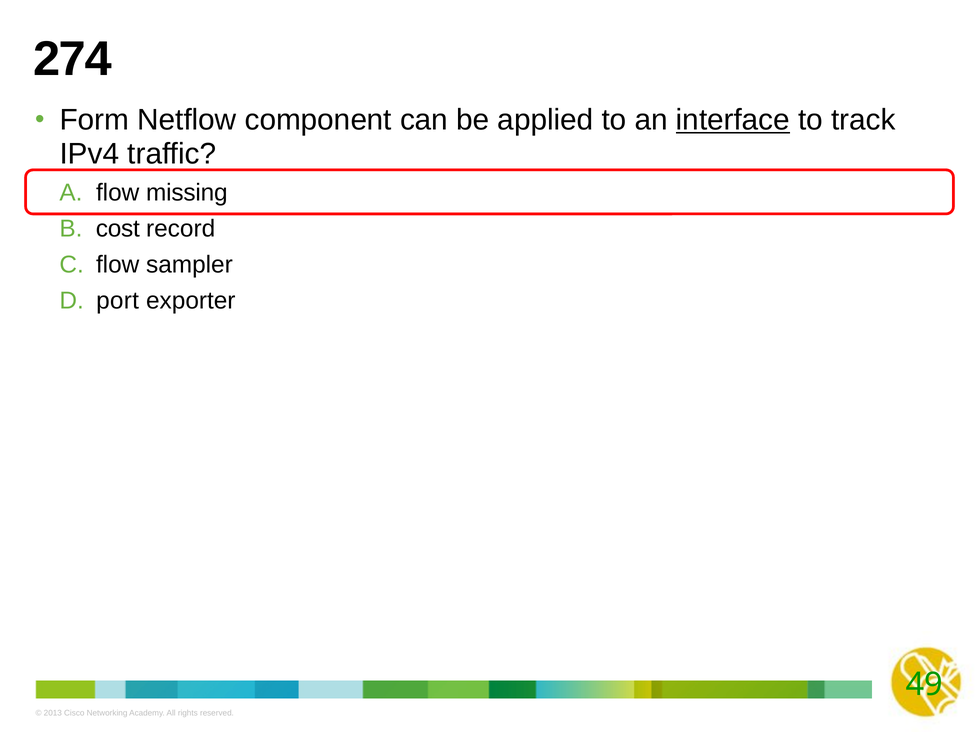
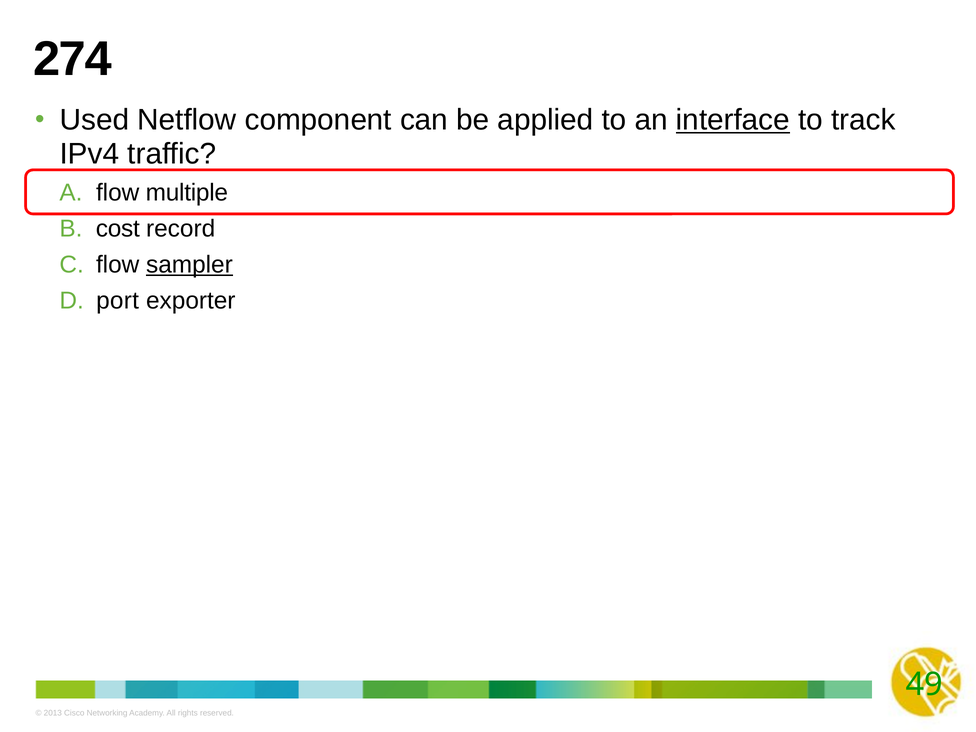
Form: Form -> Used
missing: missing -> multiple
sampler underline: none -> present
